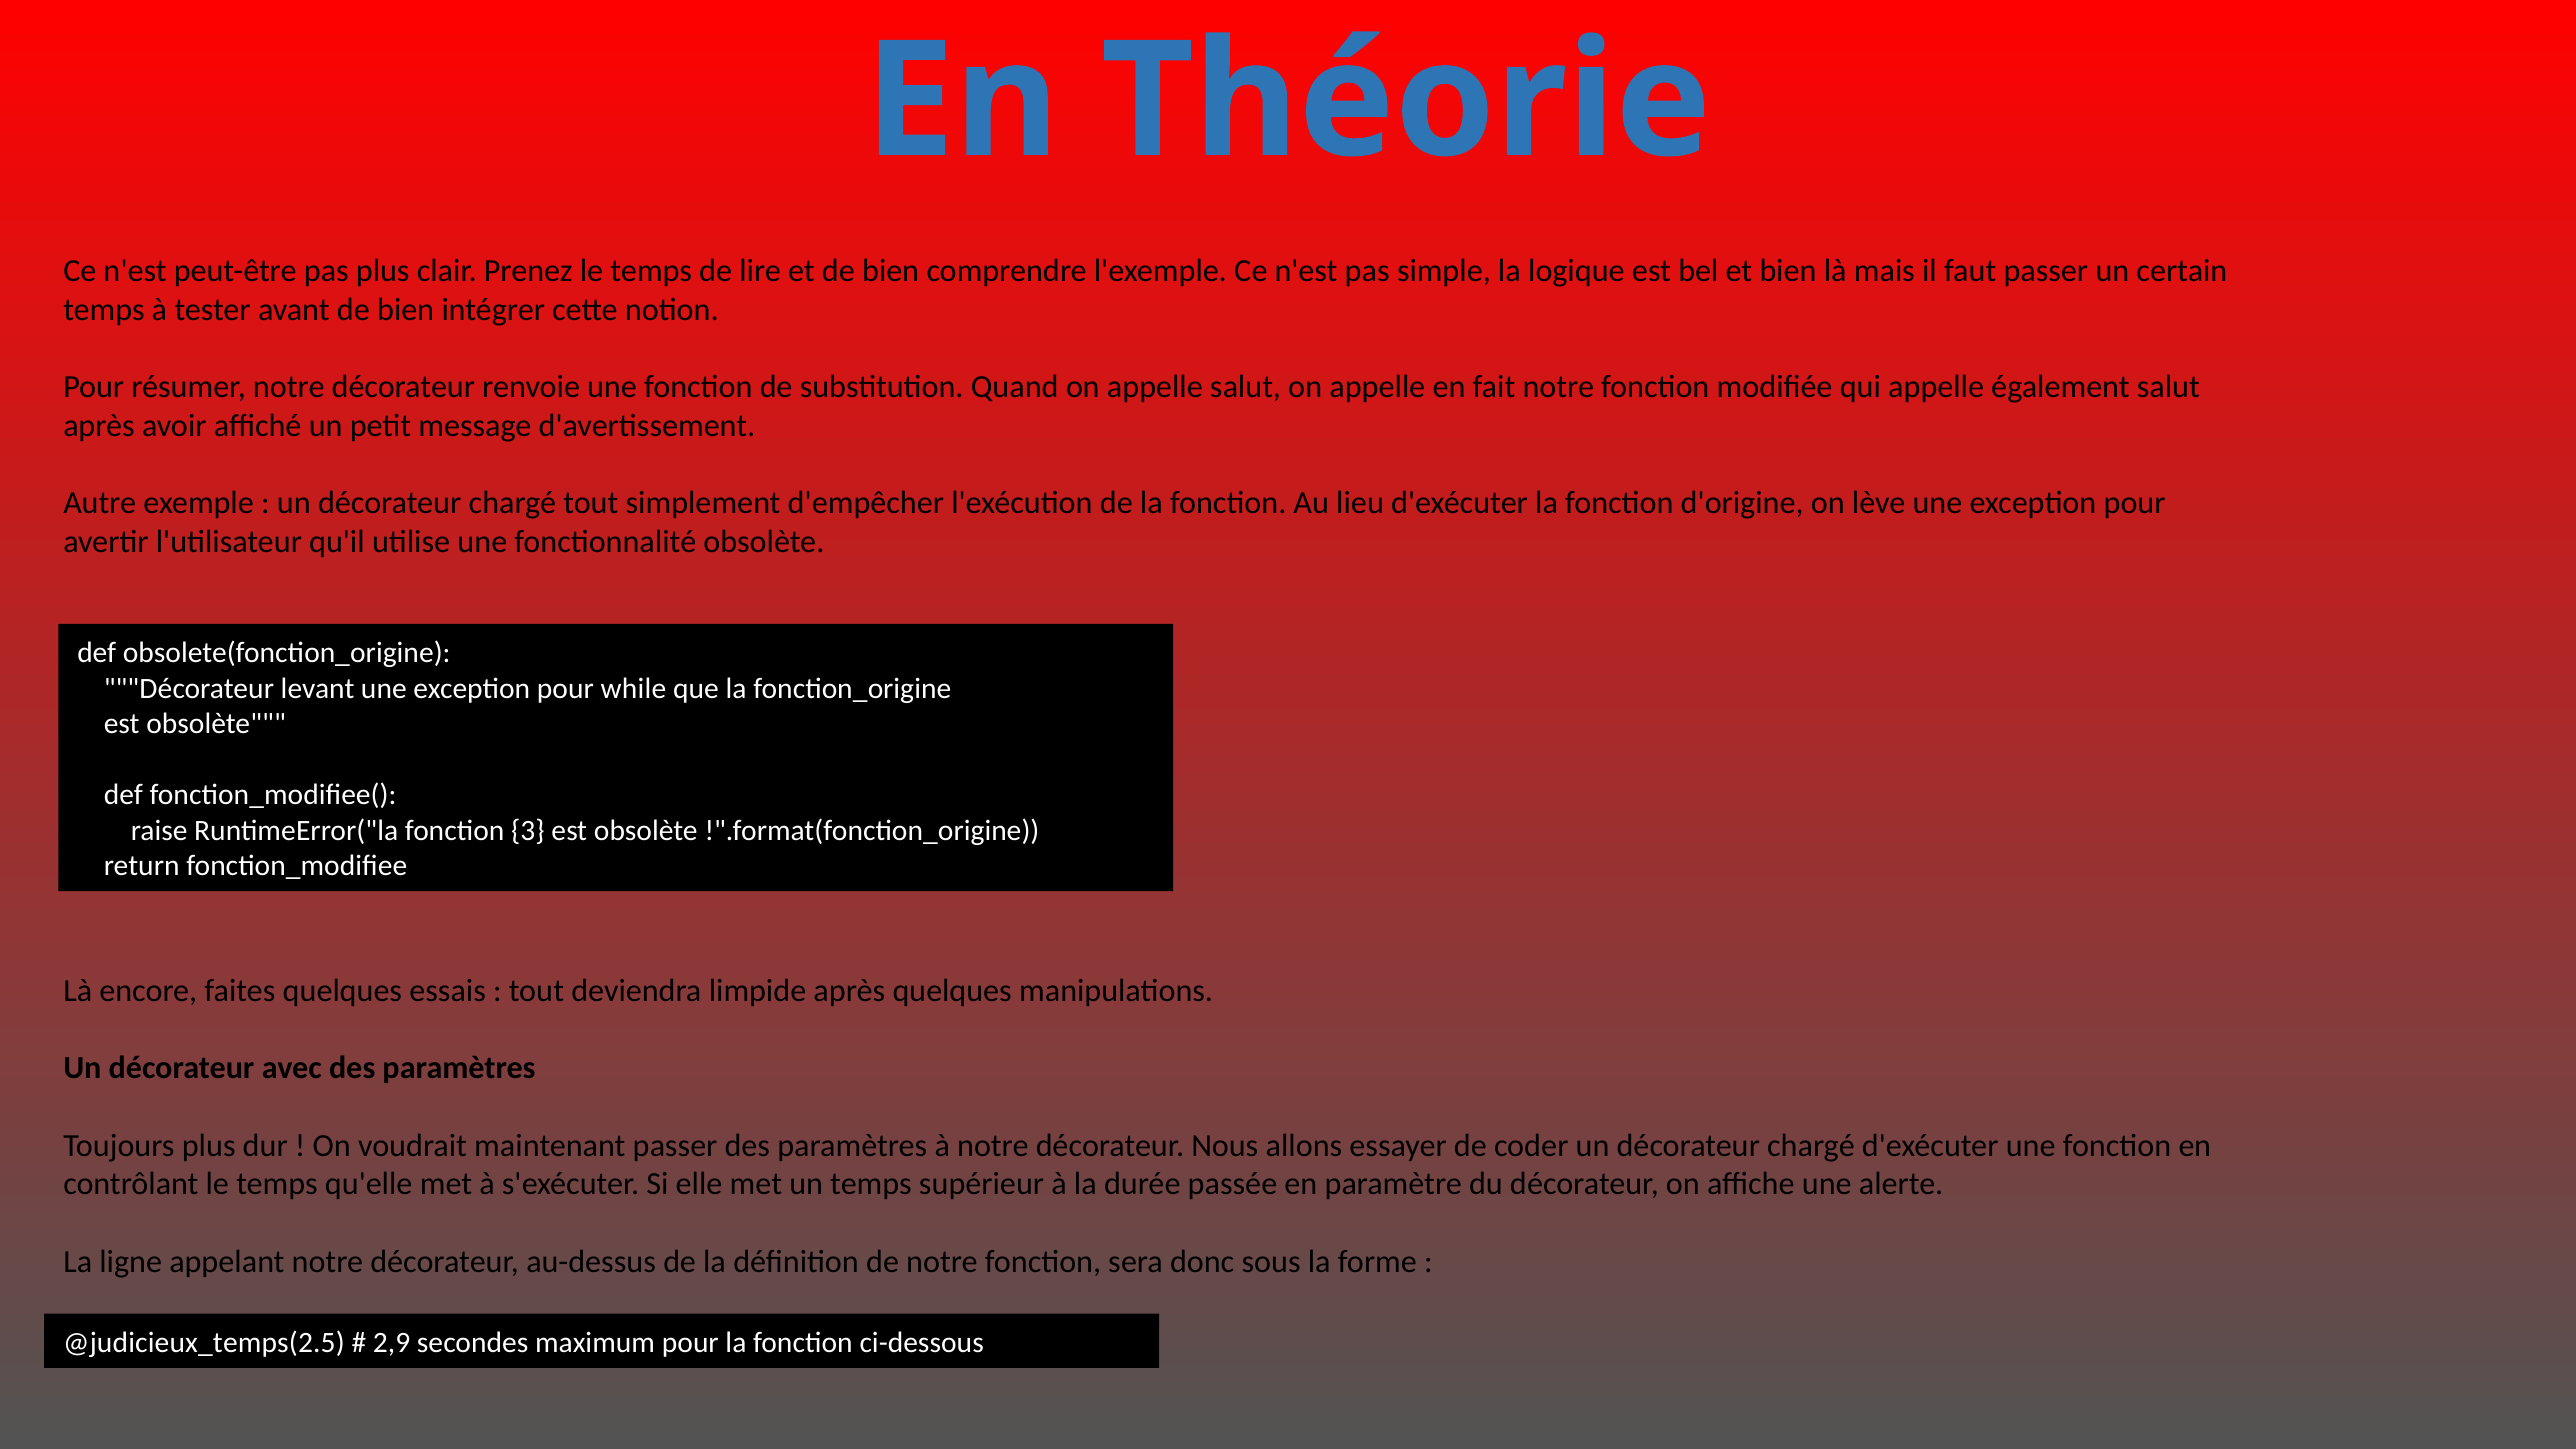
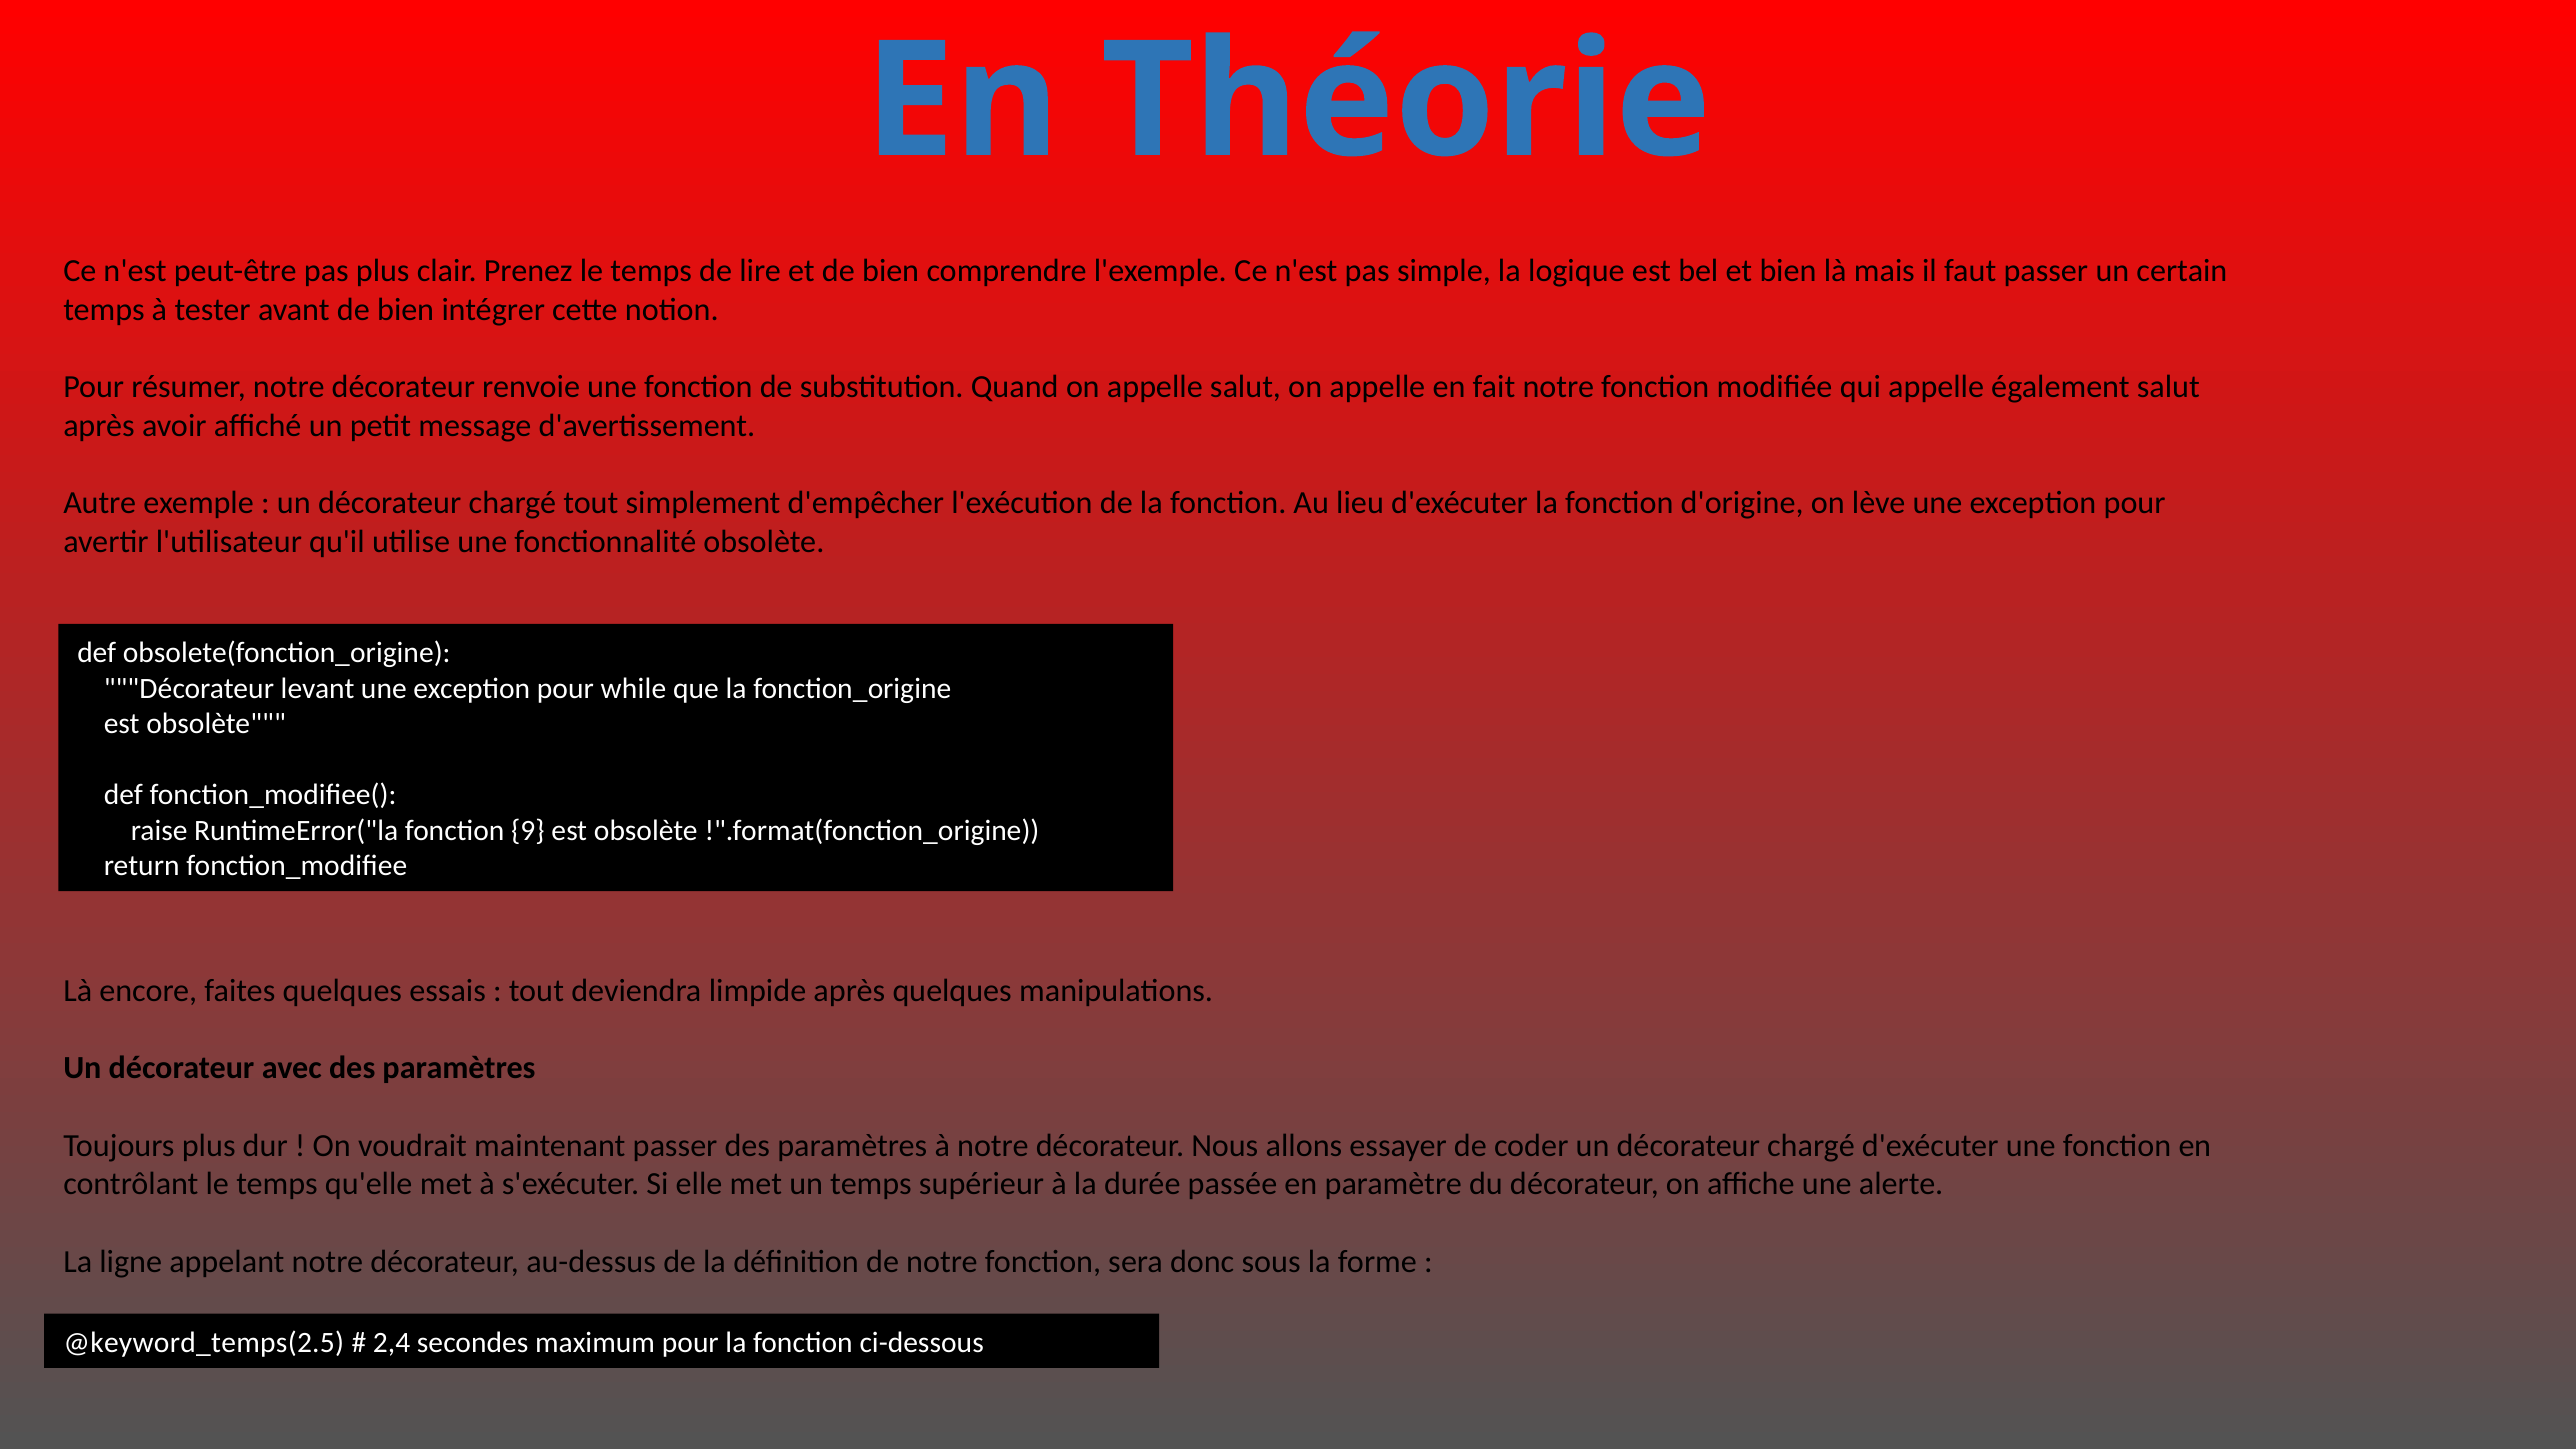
3: 3 -> 9
@judicieux_temps(2.5: @judicieux_temps(2.5 -> @keyword_temps(2.5
2,9: 2,9 -> 2,4
